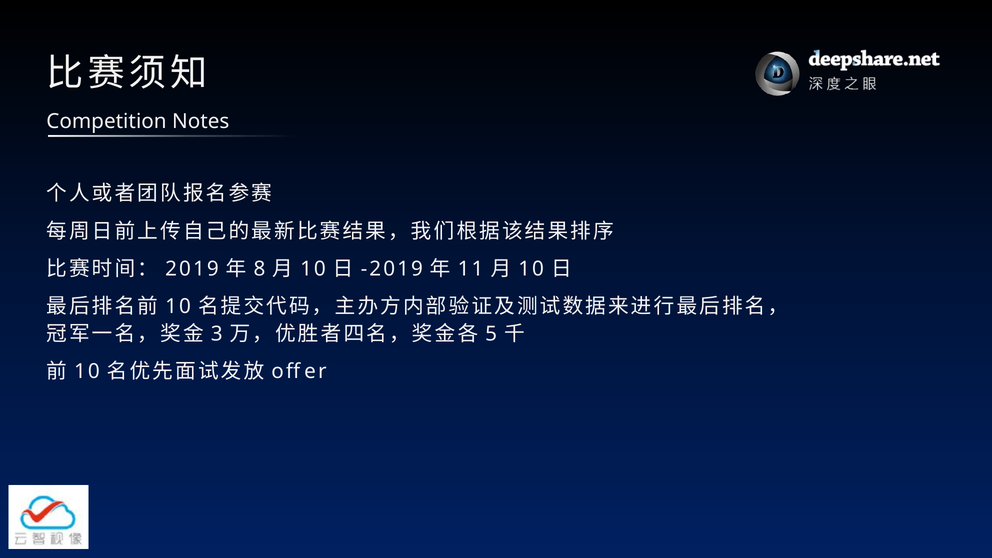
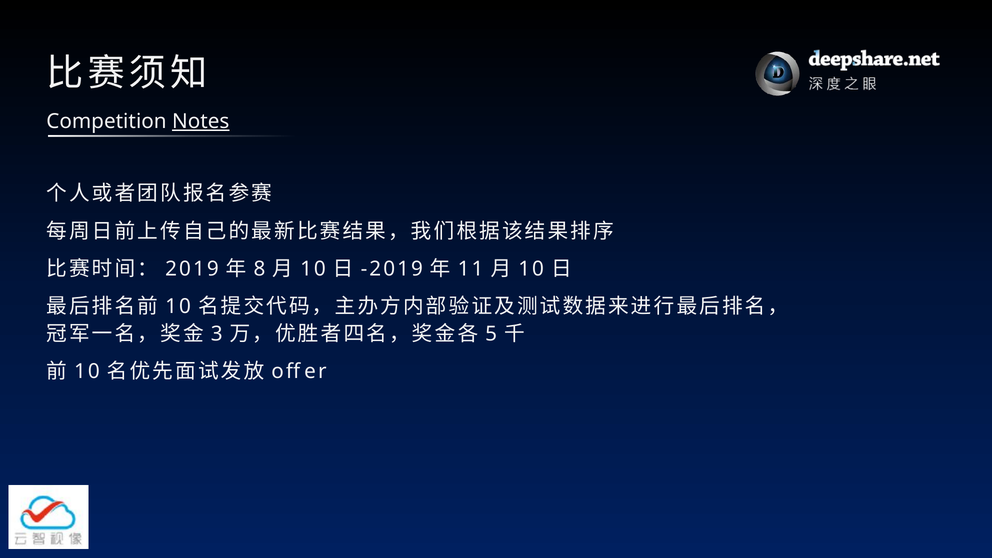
Notes underline: none -> present
